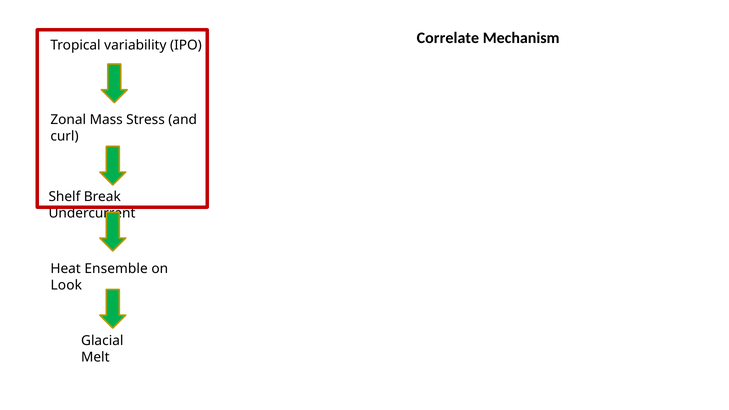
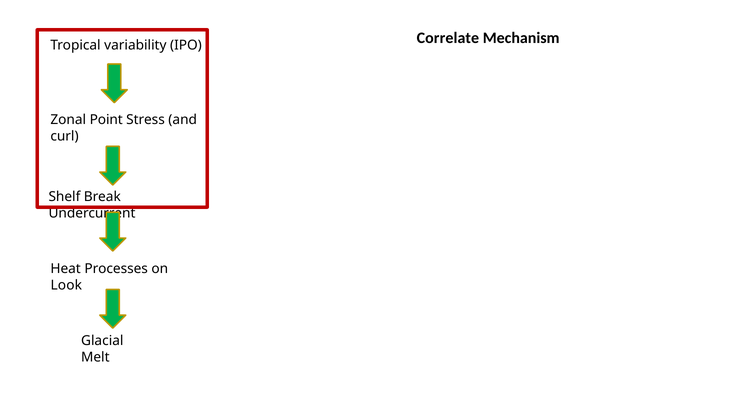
Mass: Mass -> Point
Ensemble: Ensemble -> Processes
